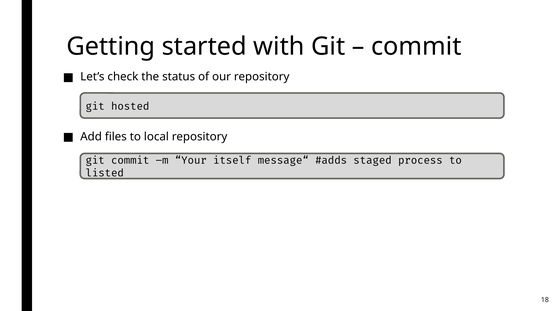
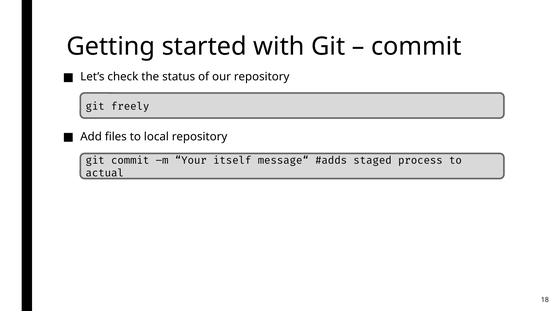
hosted: hosted -> freely
listed: listed -> actual
